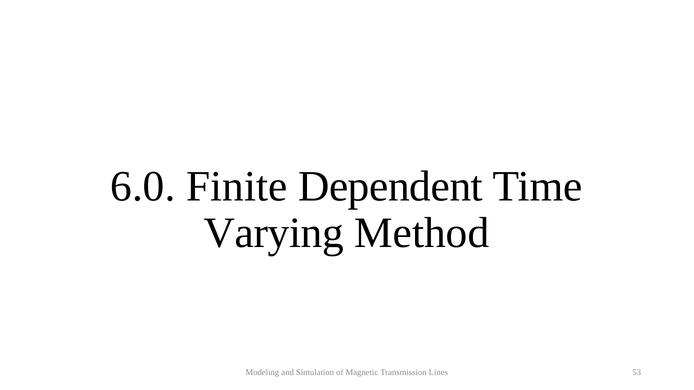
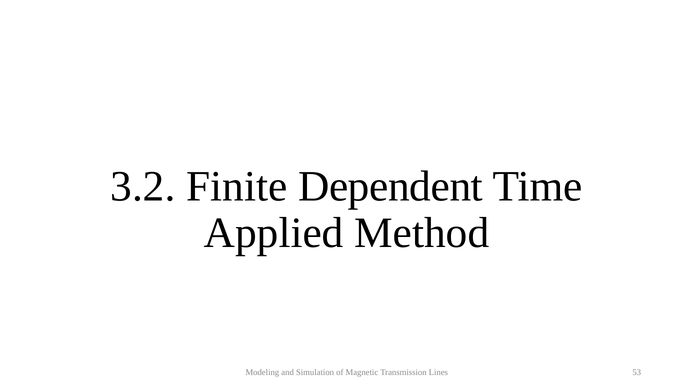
6.0: 6.0 -> 3.2
Varying: Varying -> Applied
